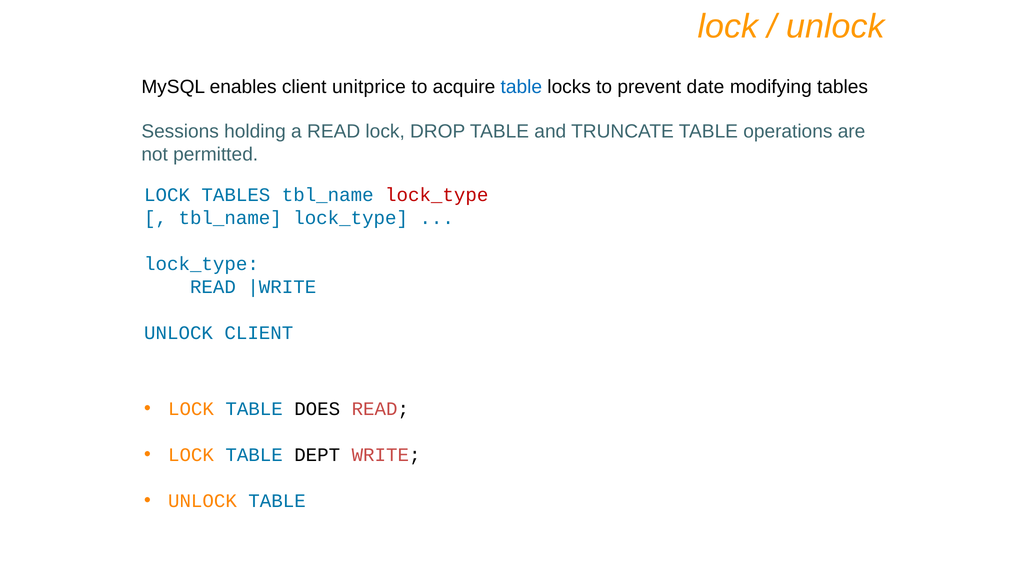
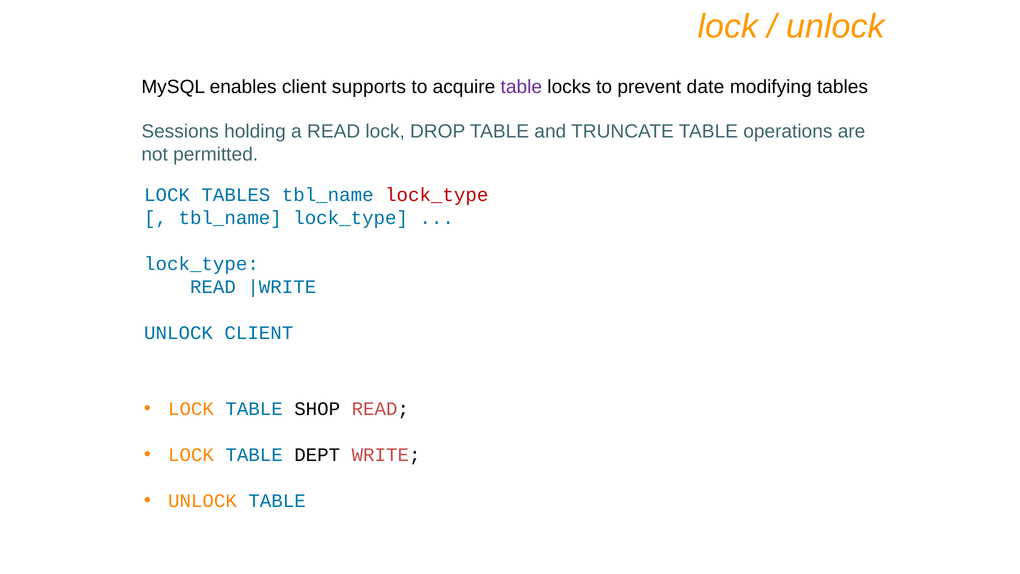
unitprice: unitprice -> supports
table at (521, 87) colour: blue -> purple
DOES: DOES -> SHOP
